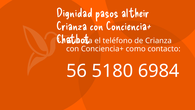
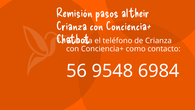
Dignidad: Dignidad -> Remisión
5180: 5180 -> 9548
